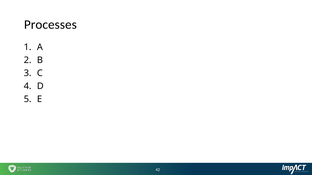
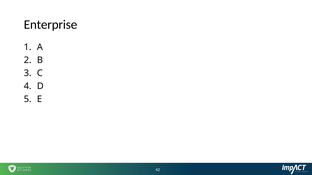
Processes: Processes -> Enterprise
